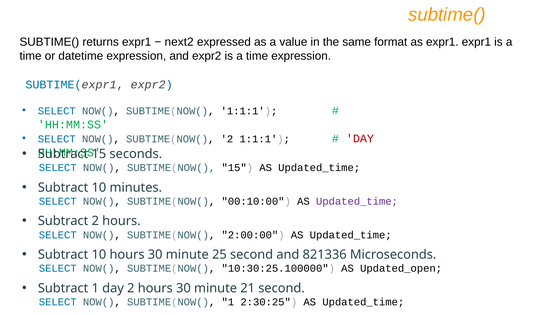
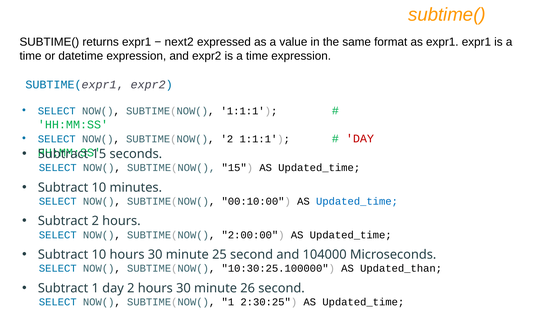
Updated_time at (357, 201) colour: purple -> blue
821336: 821336 -> 104000
Updated_open: Updated_open -> Updated_than
21: 21 -> 26
